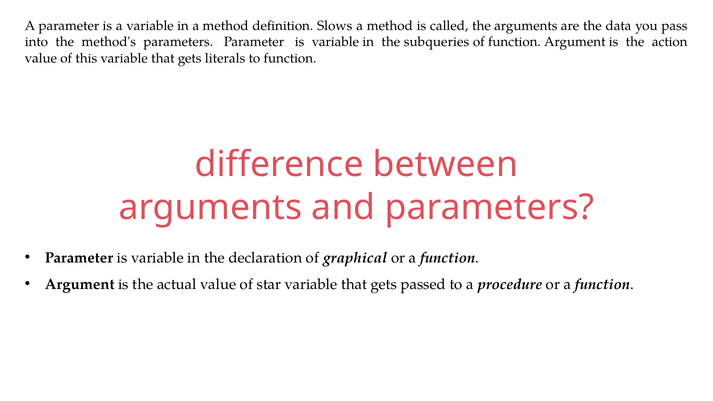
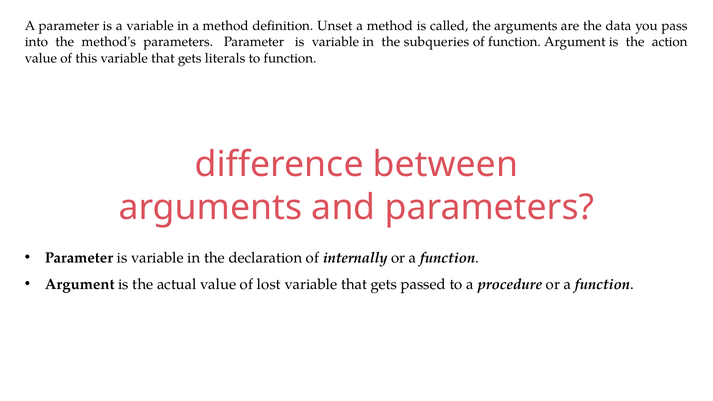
Slows: Slows -> Unset
graphical: graphical -> internally
star: star -> lost
